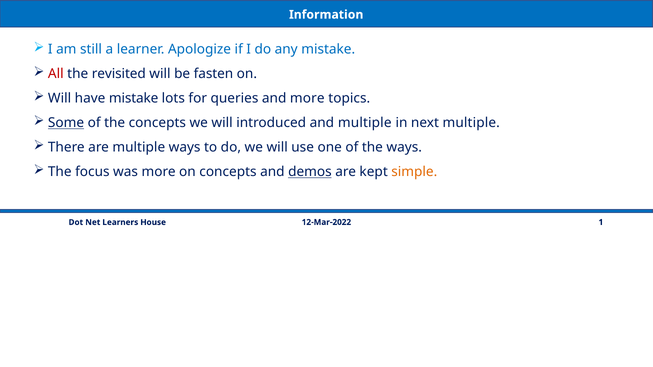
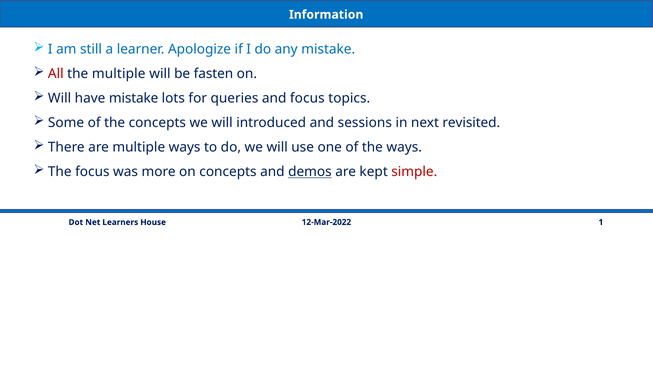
the revisited: revisited -> multiple
and more: more -> focus
Some underline: present -> none
and multiple: multiple -> sessions
next multiple: multiple -> revisited
simple colour: orange -> red
